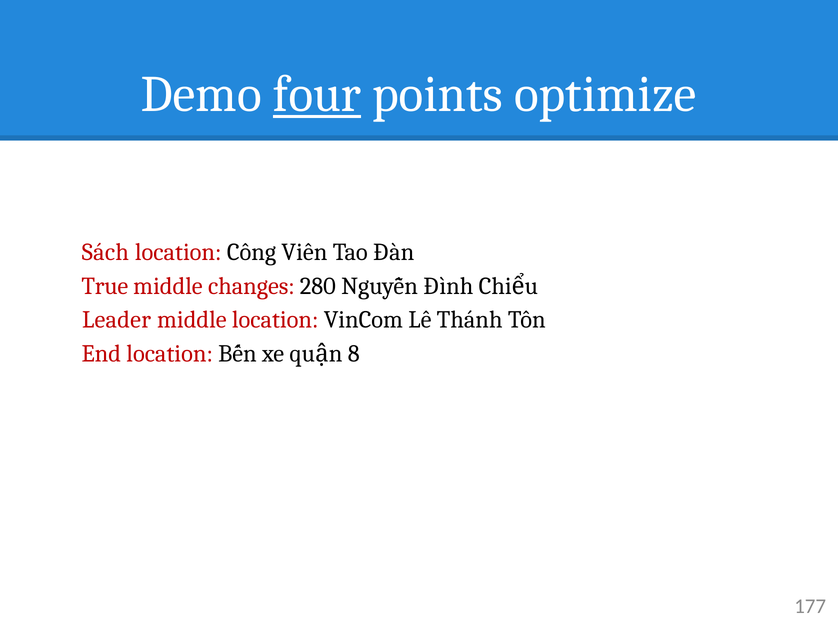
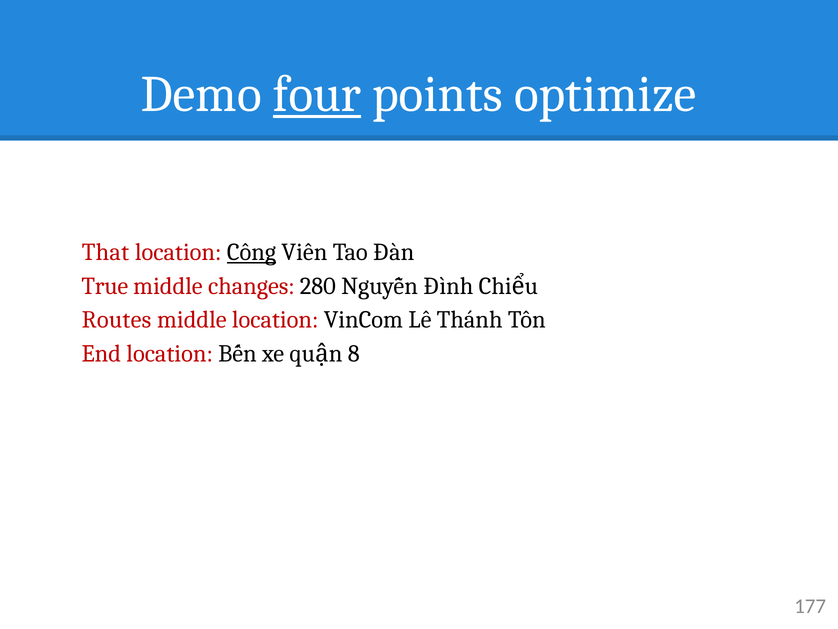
Sách: Sách -> That
Công underline: none -> present
Leader: Leader -> Routes
